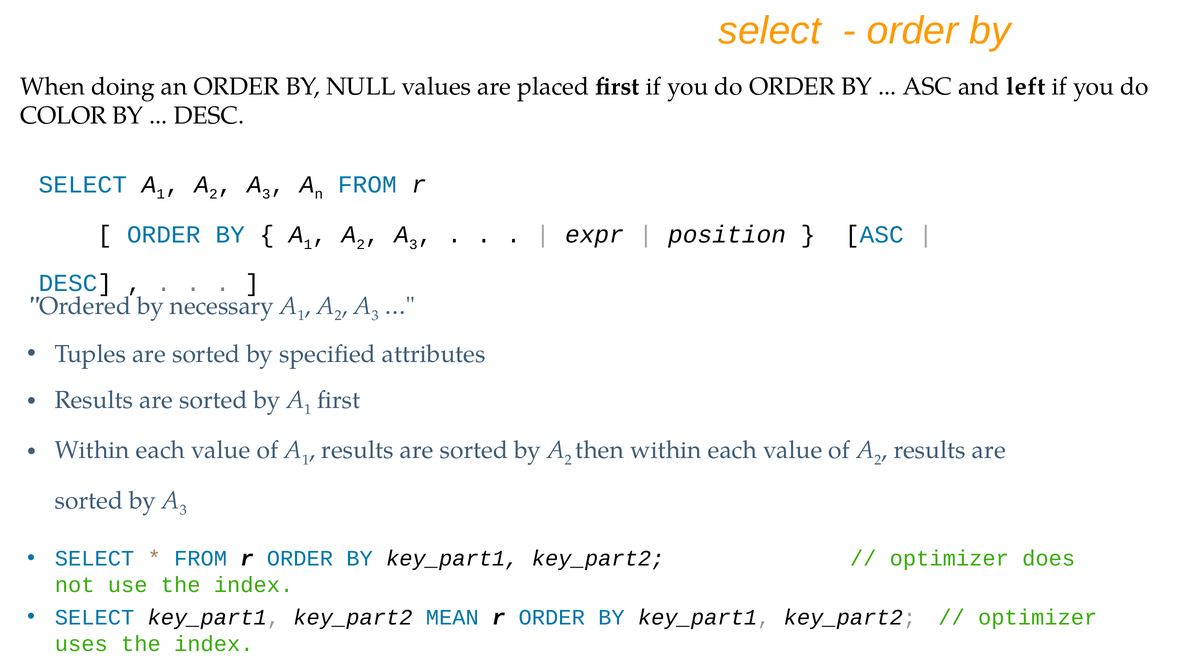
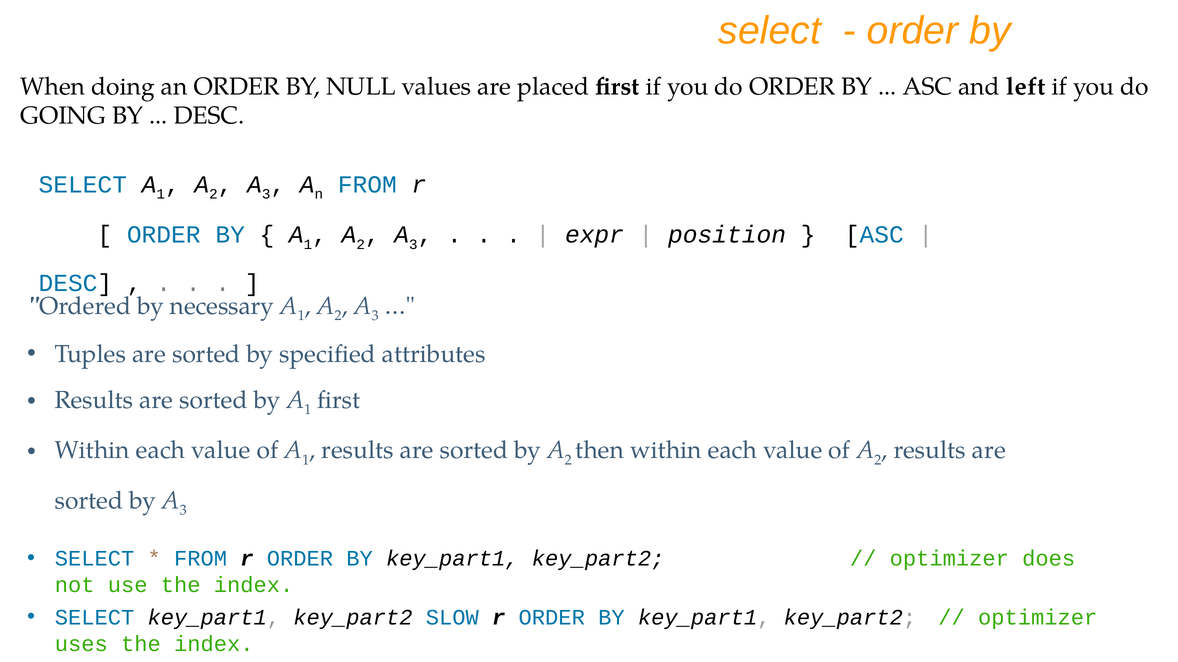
COLOR: COLOR -> GOING
MEAN: MEAN -> SLOW
